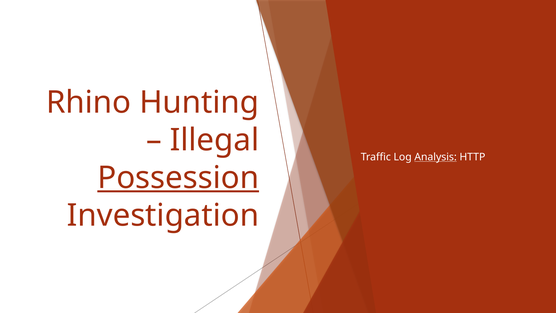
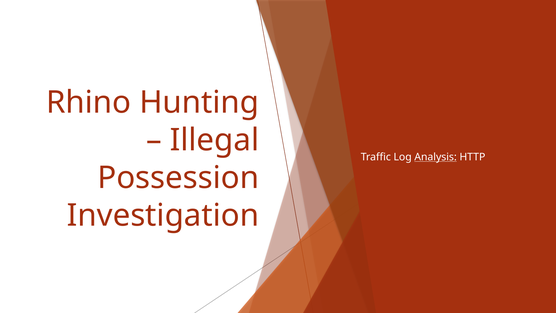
Possession underline: present -> none
